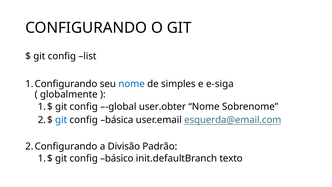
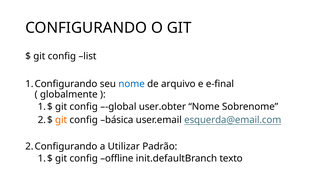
simples: simples -> arquivo
e-siga: e-siga -> e-final
git at (61, 120) colour: blue -> orange
Divisão: Divisão -> Utilizar
básico: básico -> offline
